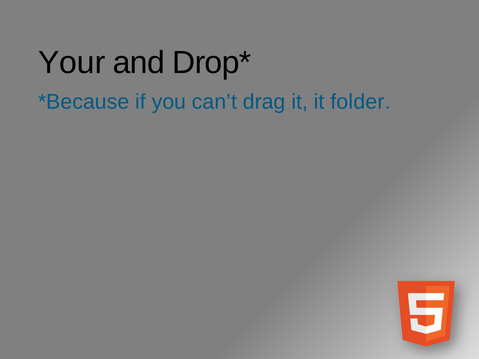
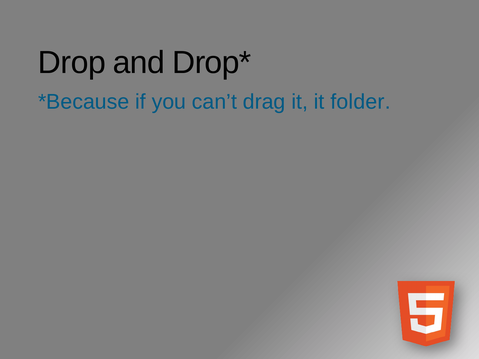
Your: Your -> Drop
